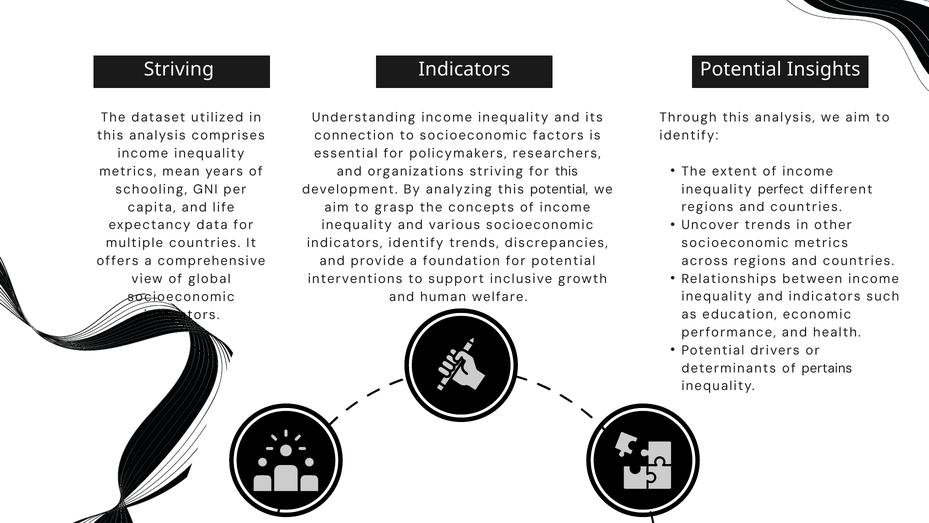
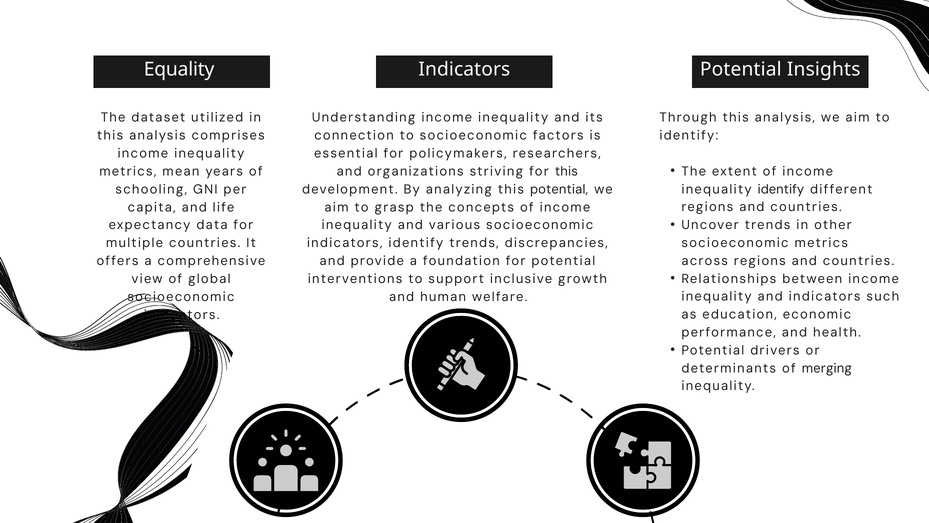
Striving at (179, 69): Striving -> Equality
inequality perfect: perfect -> identify
pertains: pertains -> merging
